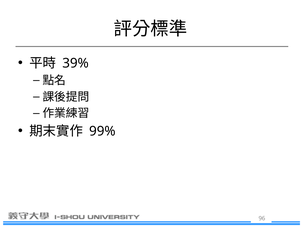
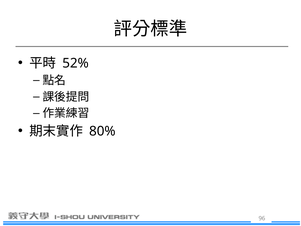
39%: 39% -> 52%
99%: 99% -> 80%
